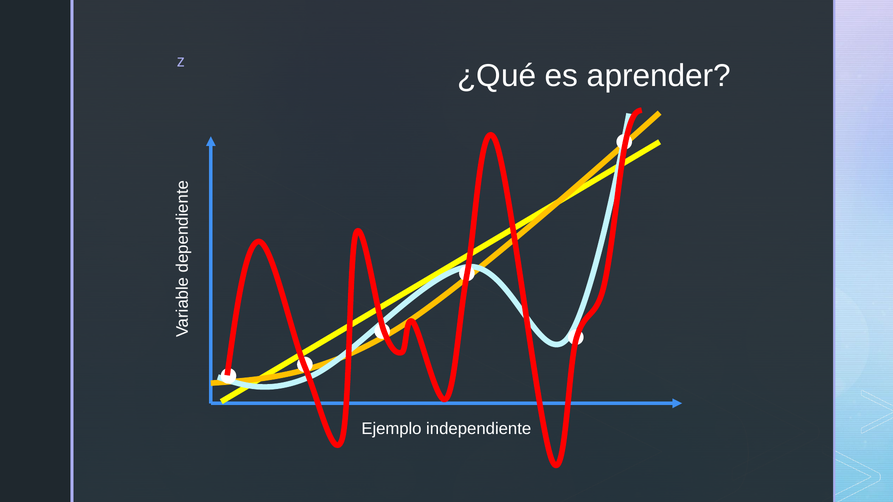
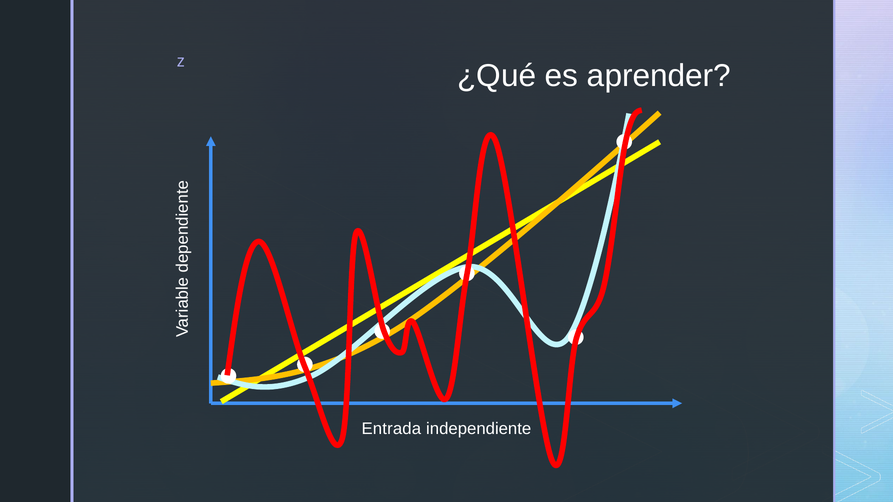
Ejemplo: Ejemplo -> Entrada
